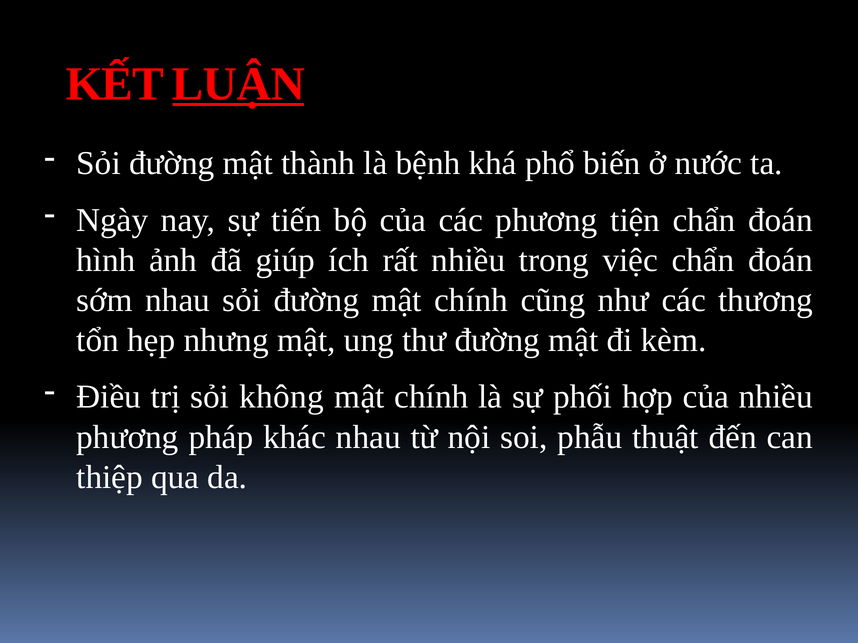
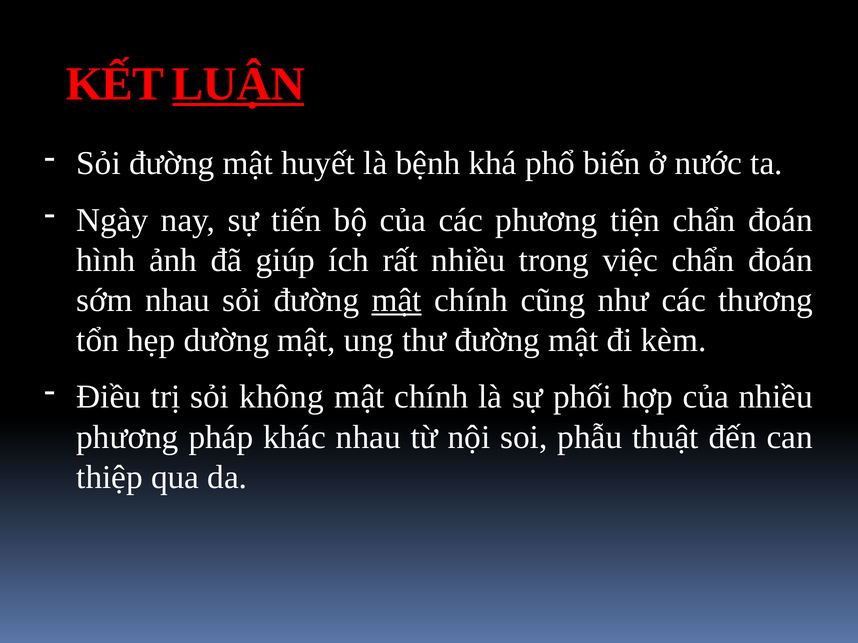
thành: thành -> huyết
mật at (397, 300) underline: none -> present
nhưng: nhưng -> dường
